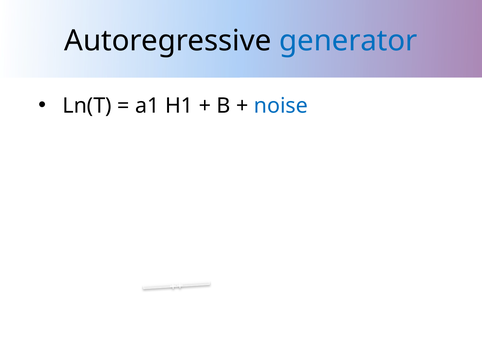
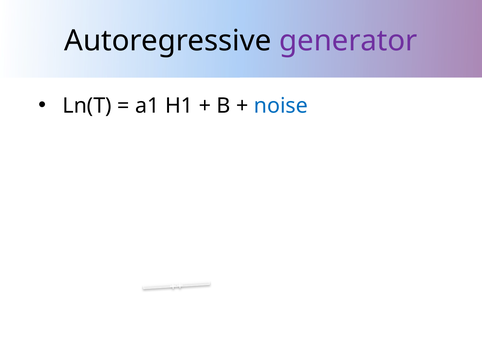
generator colour: blue -> purple
